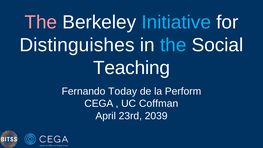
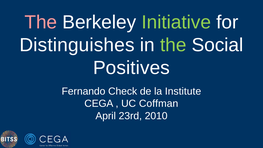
Initiative colour: light blue -> light green
the at (173, 45) colour: light blue -> light green
Teaching: Teaching -> Positives
Today: Today -> Check
Perform: Perform -> Institute
2039: 2039 -> 2010
